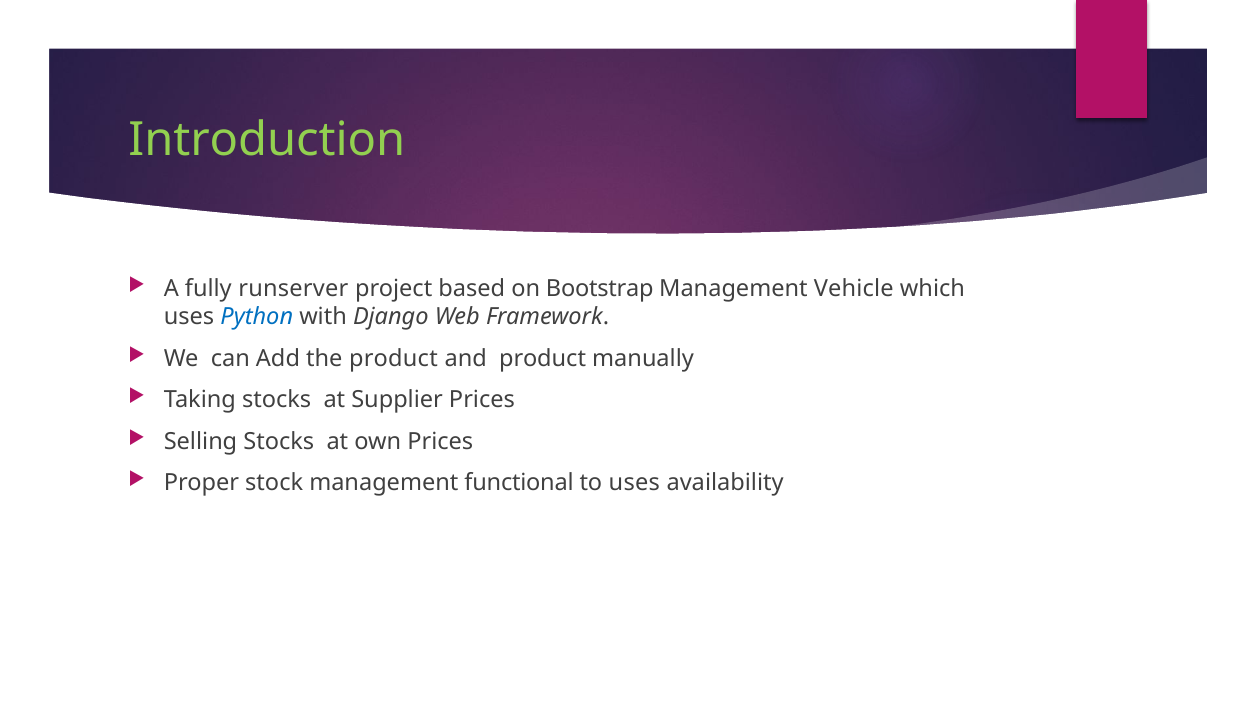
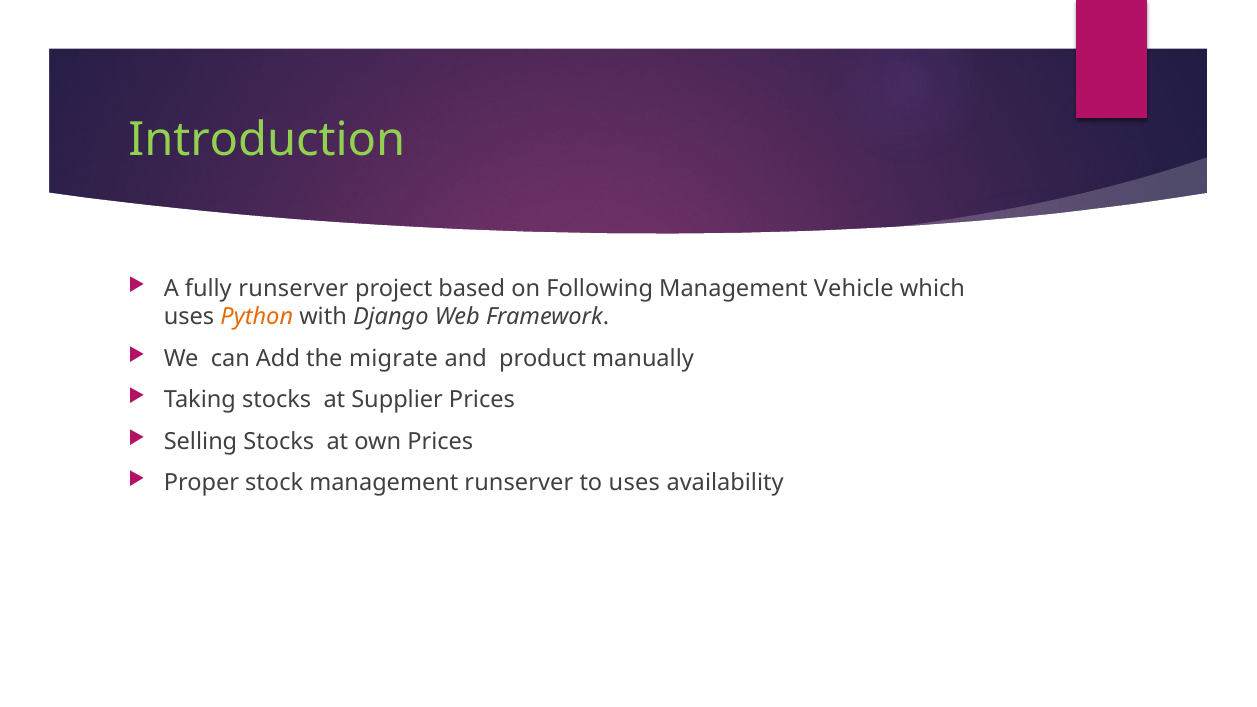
Bootstrap: Bootstrap -> Following
Python colour: blue -> orange
the product: product -> migrate
management functional: functional -> runserver
